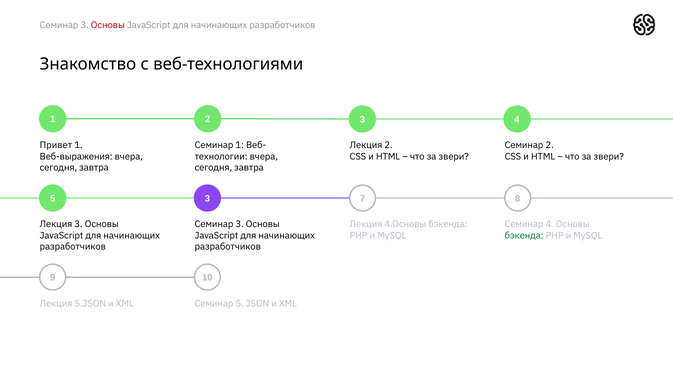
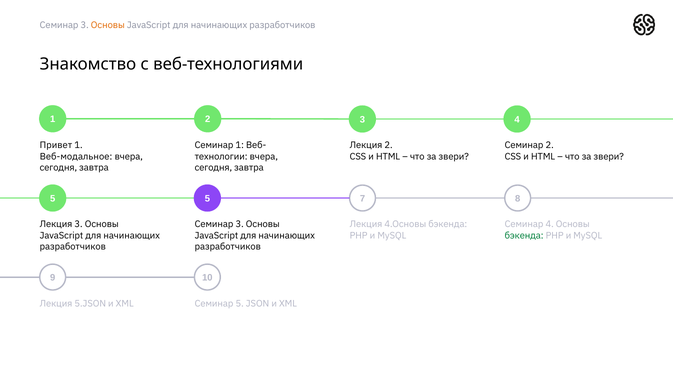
Основы at (108, 25) colour: red -> orange
Веб-выражения: Веб-выражения -> Веб-модальное
5 3: 3 -> 5
